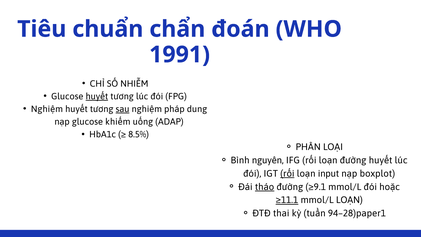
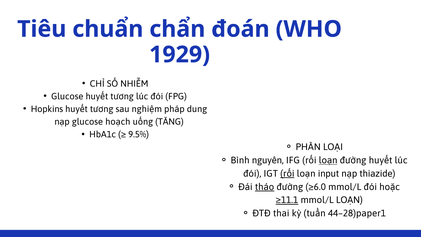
1991: 1991 -> 1929
huyết at (97, 96) underline: present -> none
Nghiệm at (47, 109): Nghiệm -> Hopkins
sau underline: present -> none
khiếm: khiếm -> hoạch
ADAP: ADAP -> TĂNG
8.5%: 8.5% -> 9.5%
loạn at (328, 160) underline: none -> present
boxplot: boxplot -> thiazide
≥9.1: ≥9.1 -> ≥6.0
94–28)paper1: 94–28)paper1 -> 44–28)paper1
